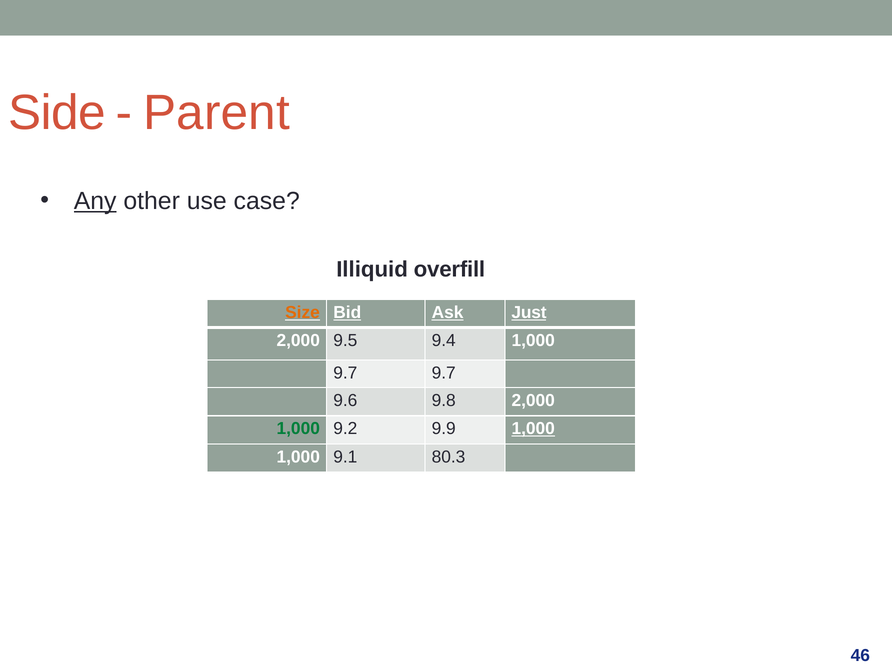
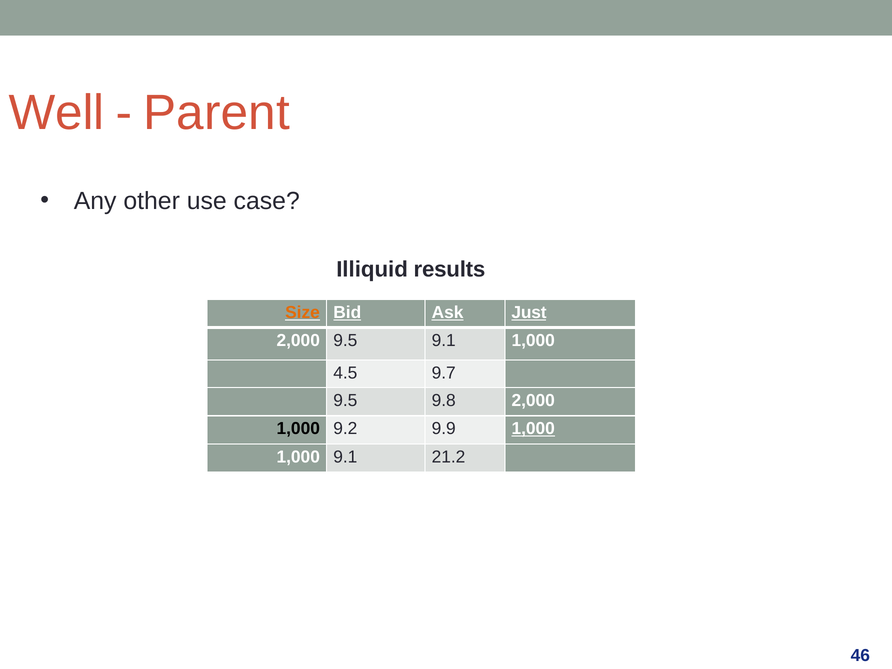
Side: Side -> Well
Any underline: present -> none
overfill: overfill -> results
9.5 9.4: 9.4 -> 9.1
9.7 at (345, 373): 9.7 -> 4.5
9.6 at (345, 401): 9.6 -> 9.5
1,000 at (298, 429) colour: green -> black
80.3: 80.3 -> 21.2
